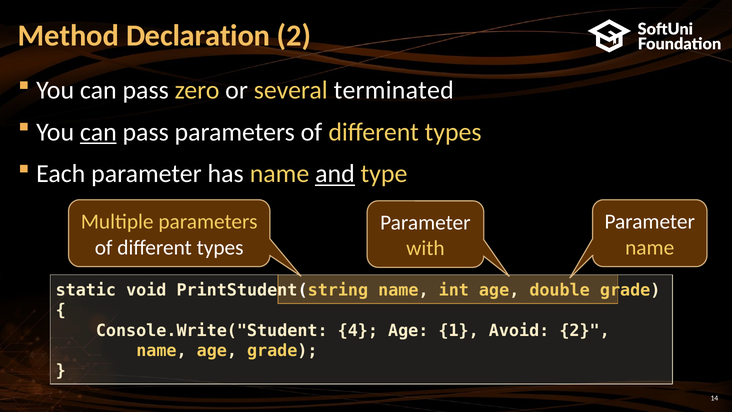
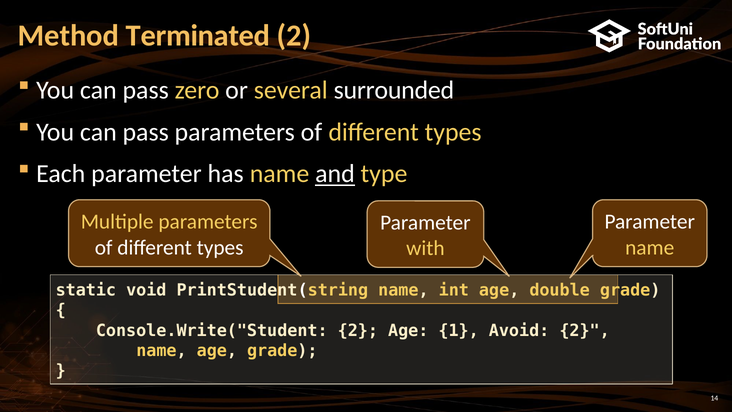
Declaration: Declaration -> Terminated
terminated: terminated -> surrounded
can at (98, 132) underline: present -> none
Console.Write("Student 4: 4 -> 2
